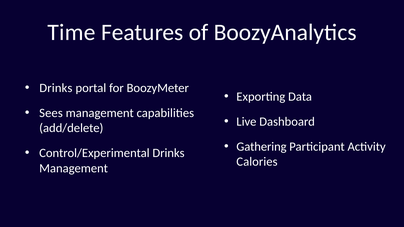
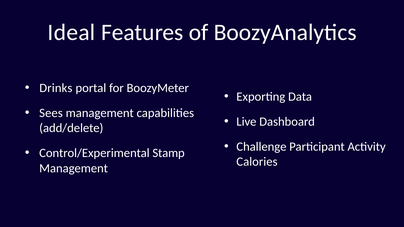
Time: Time -> Ideal
Gathering: Gathering -> Challenge
Control/Experimental Drinks: Drinks -> Stamp
